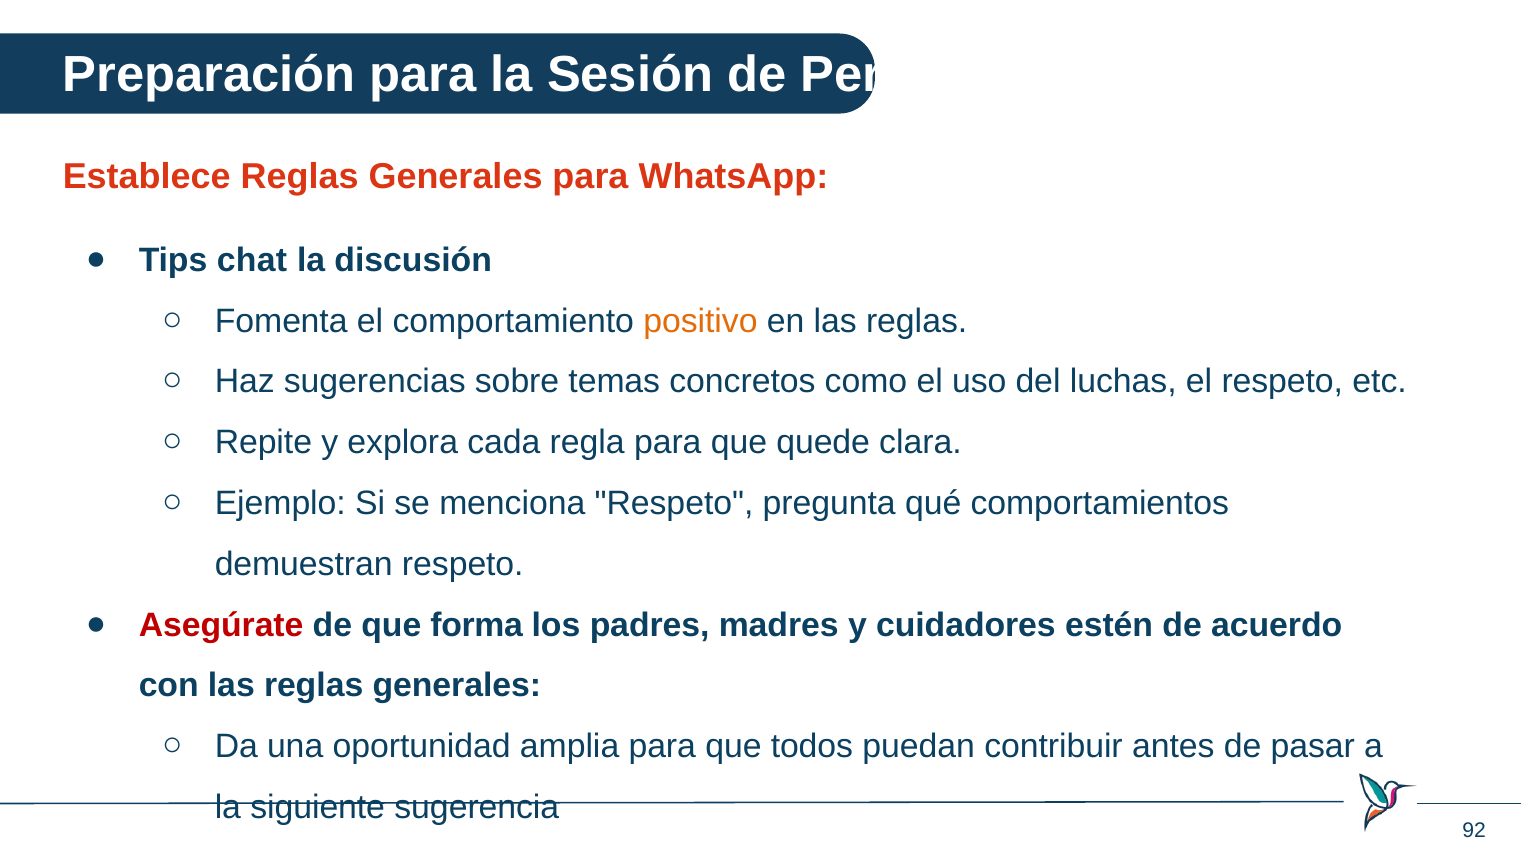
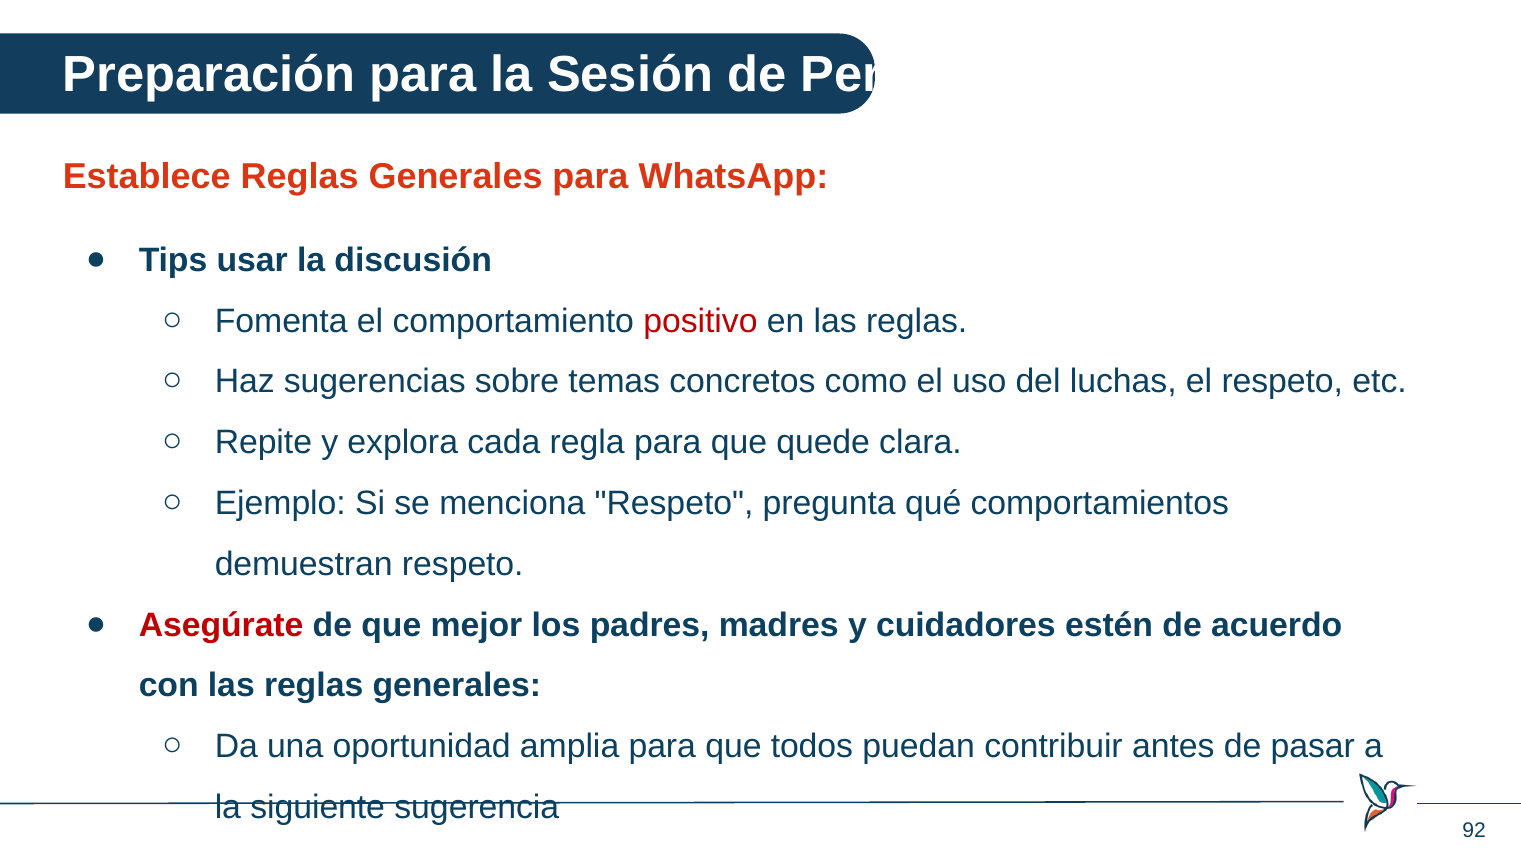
chat: chat -> usar
positivo colour: orange -> red
forma: forma -> mejor
